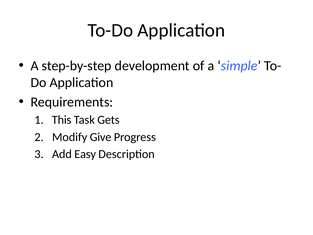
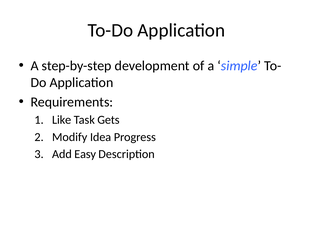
This: This -> Like
Give: Give -> Idea
